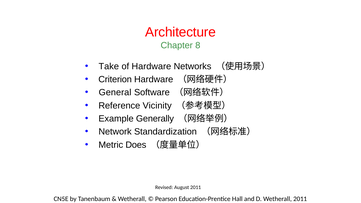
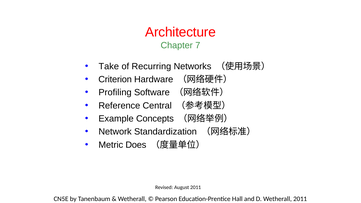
8: 8 -> 7
of Hardware: Hardware -> Recurring
General: General -> Profiling
Vicinity: Vicinity -> Central
Generally: Generally -> Concepts
